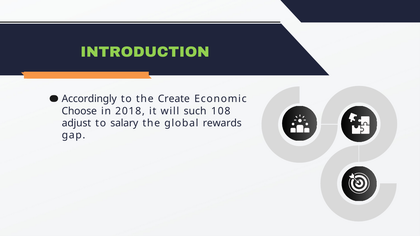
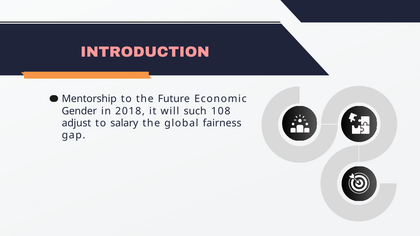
INTRODUCTION colour: light green -> pink
Accordingly: Accordingly -> Mentorship
Create: Create -> Future
Choose: Choose -> Gender
rewards: rewards -> fairness
